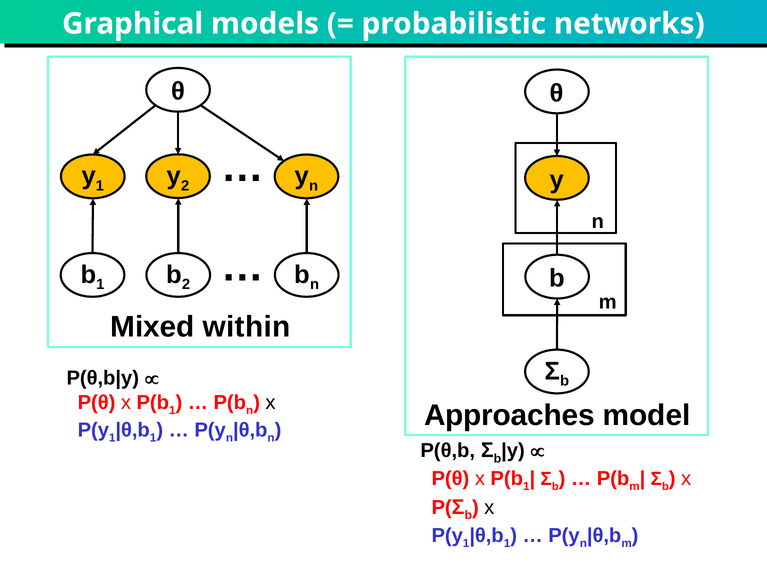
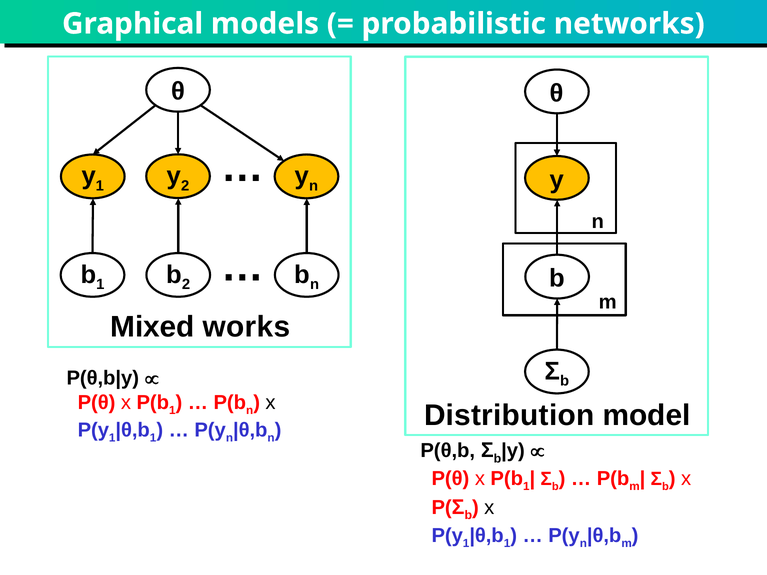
within: within -> works
Approaches: Approaches -> Distribution
